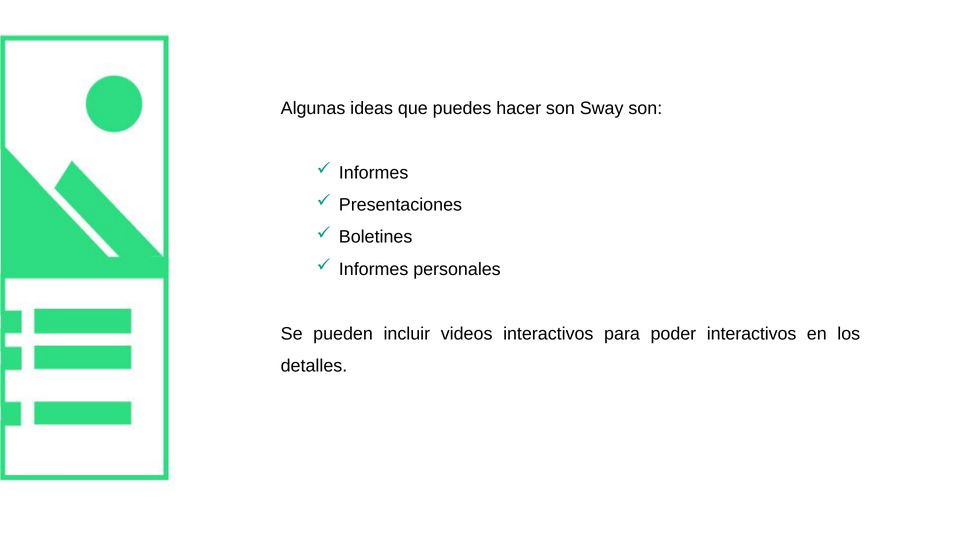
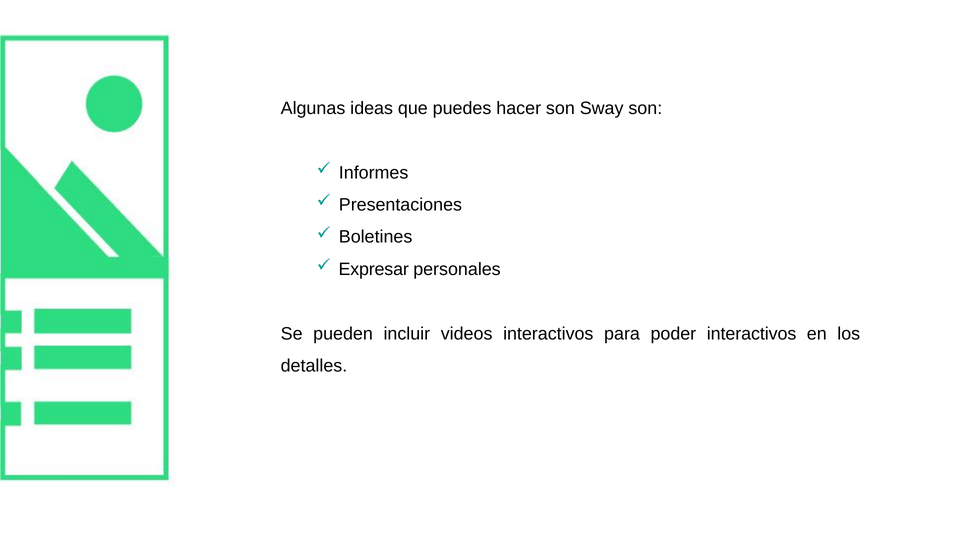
Informes at (374, 269): Informes -> Expresar
